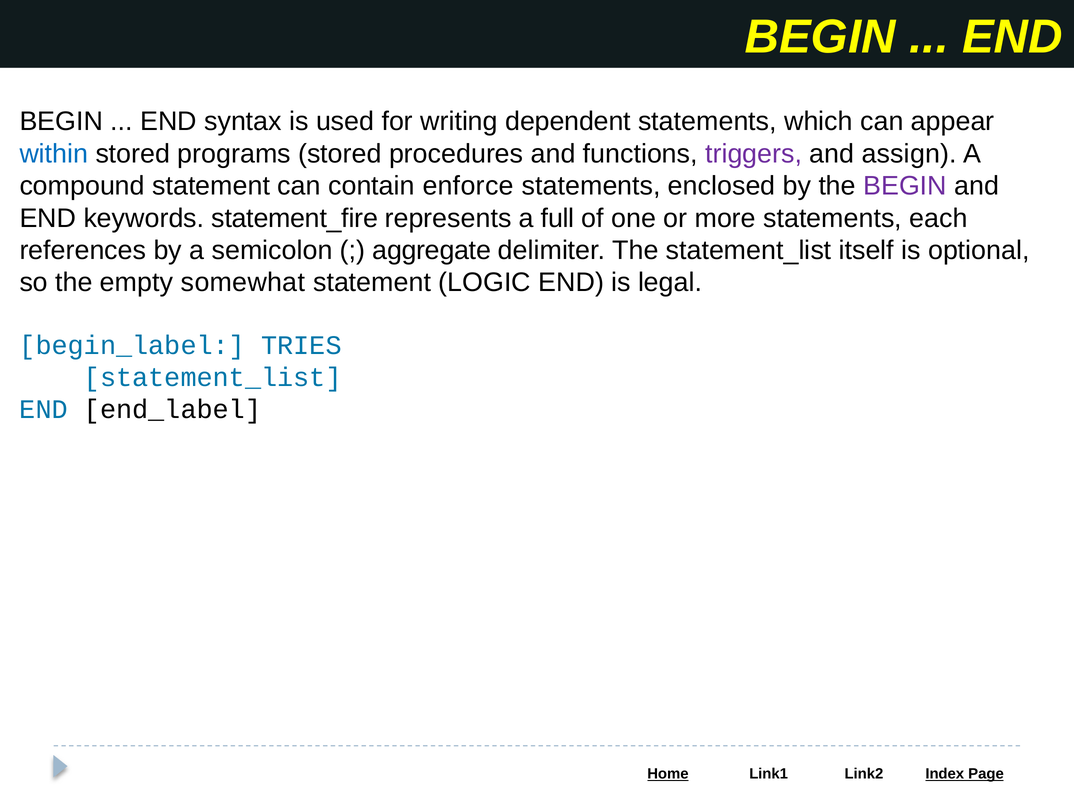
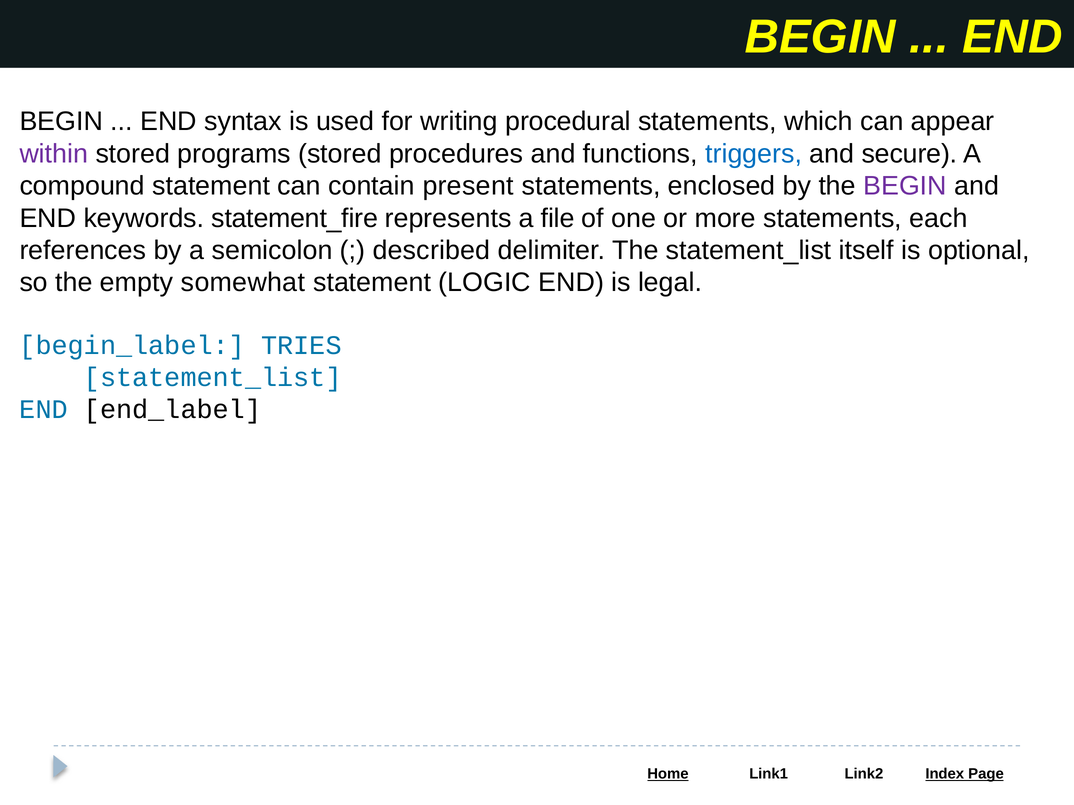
dependent: dependent -> procedural
within colour: blue -> purple
triggers colour: purple -> blue
assign: assign -> secure
enforce: enforce -> present
full: full -> file
aggregate: aggregate -> described
